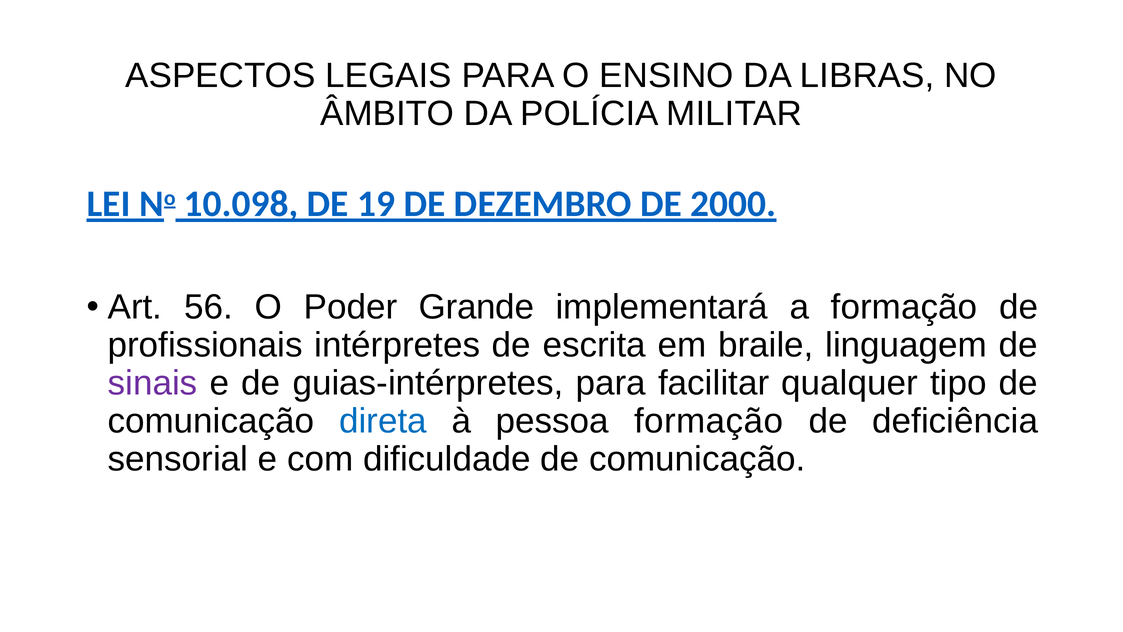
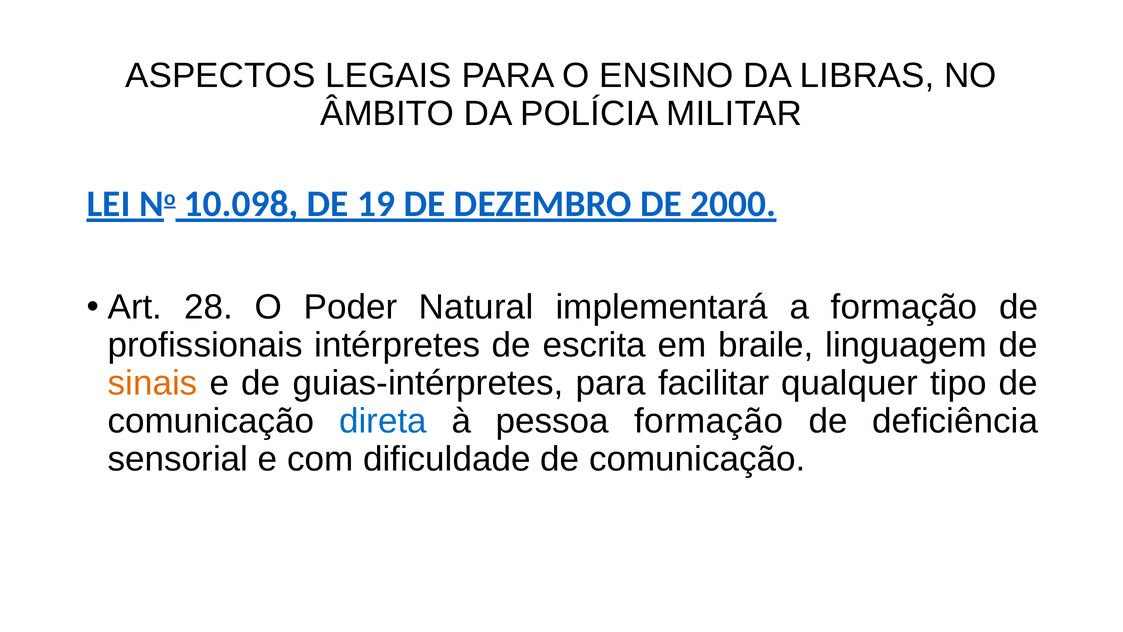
56: 56 -> 28
Grande: Grande -> Natural
sinais colour: purple -> orange
